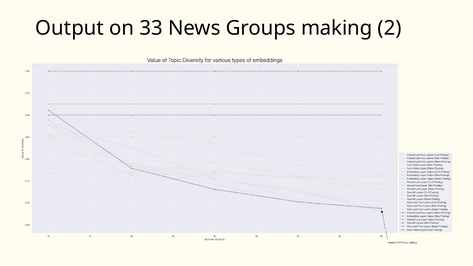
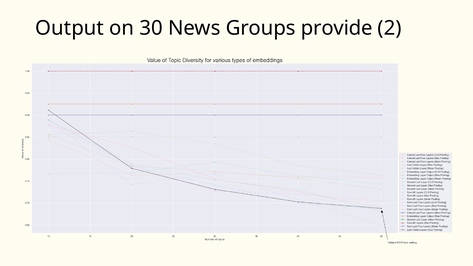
33: 33 -> 30
making: making -> provide
